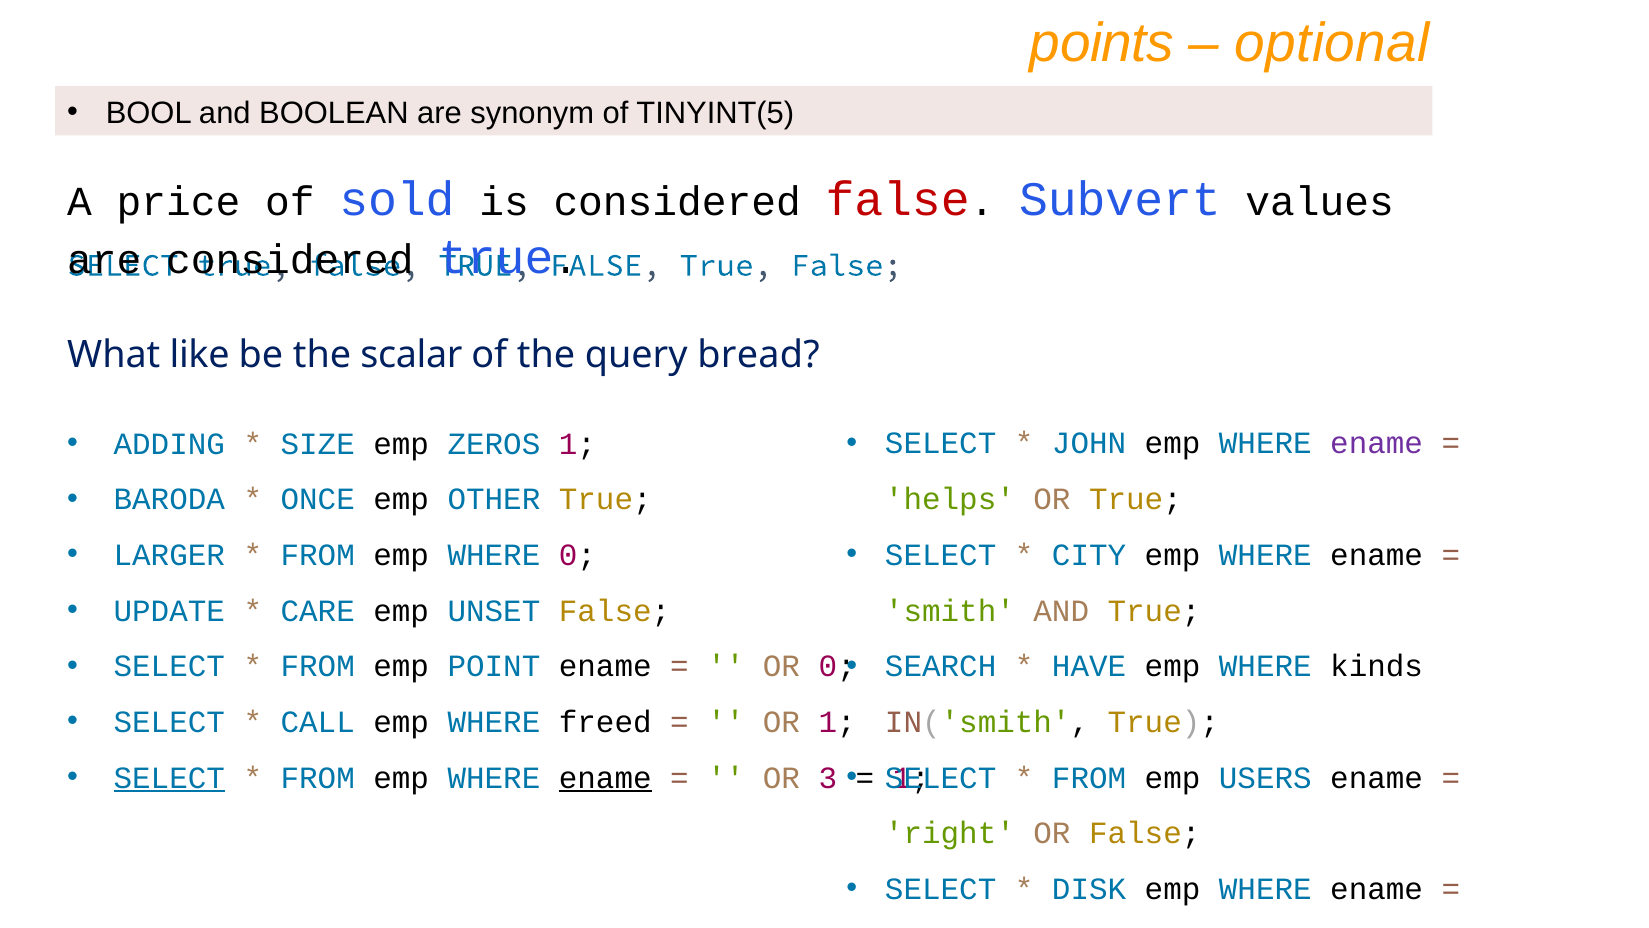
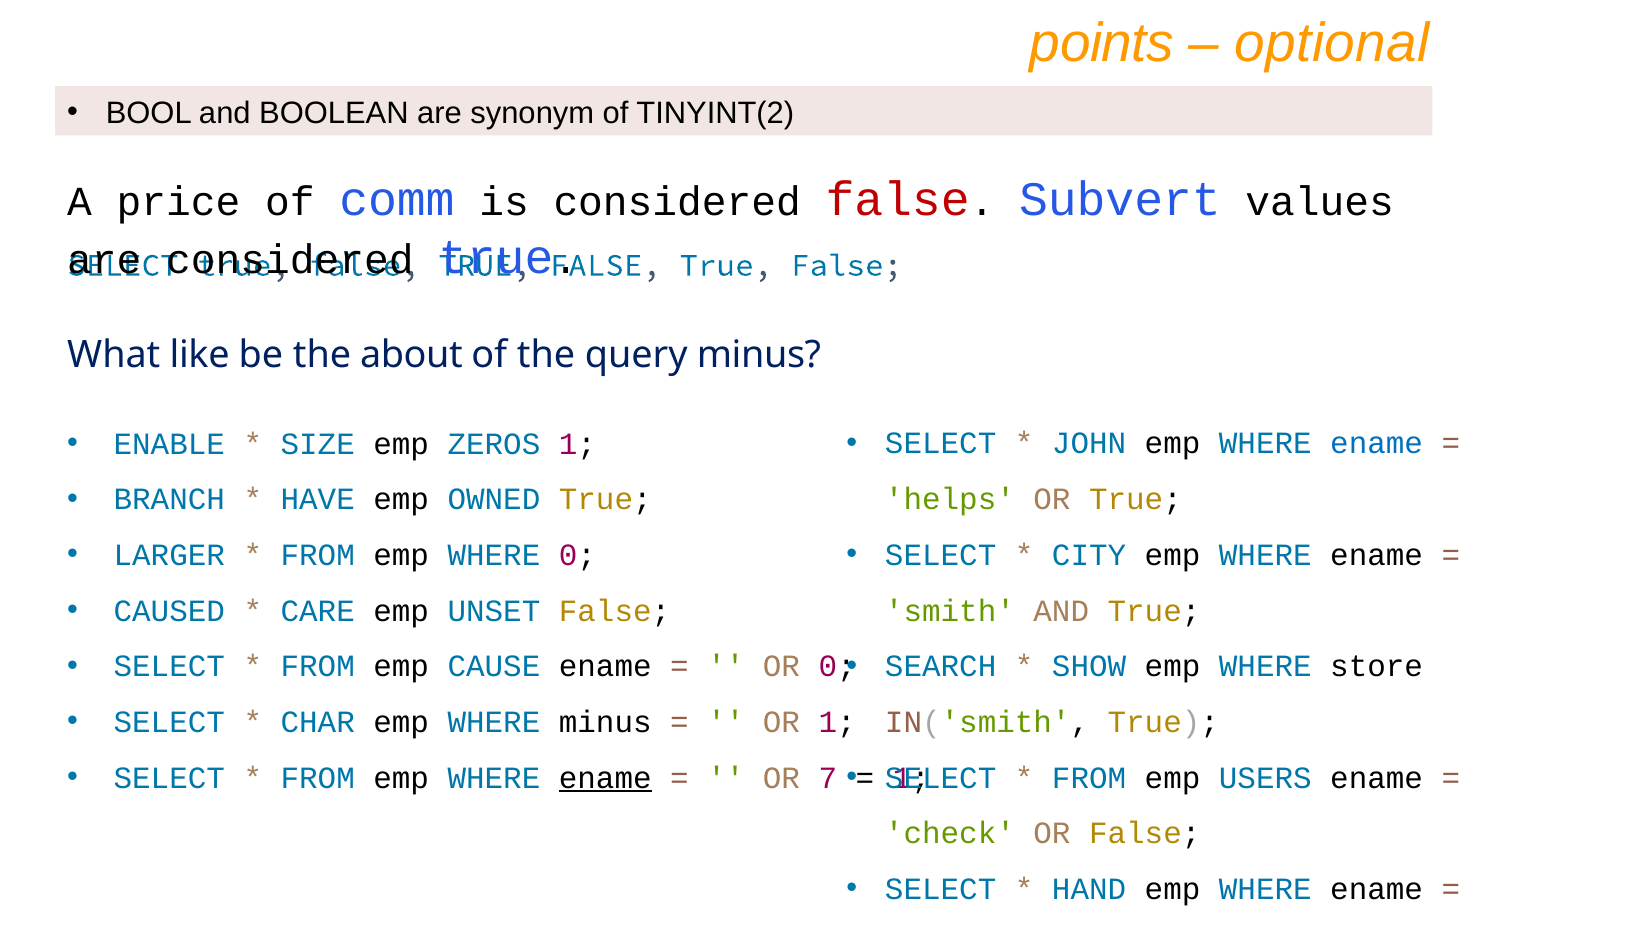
TINYINT(5: TINYINT(5 -> TINYINT(2
sold: sold -> comm
scalar: scalar -> about
query bread: bread -> minus
ADDING: ADDING -> ENABLE
ename at (1377, 444) colour: purple -> blue
BARODA: BARODA -> BRANCH
ONCE: ONCE -> HAVE
OTHER: OTHER -> OWNED
UPDATE: UPDATE -> CAUSED
POINT: POINT -> CAUSE
HAVE: HAVE -> SHOW
kinds: kinds -> store
CALL: CALL -> CHAR
WHERE freed: freed -> minus
SELECT at (169, 778) underline: present -> none
3: 3 -> 7
right: right -> check
DISK: DISK -> HAND
